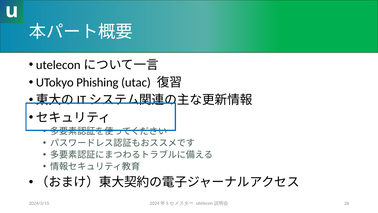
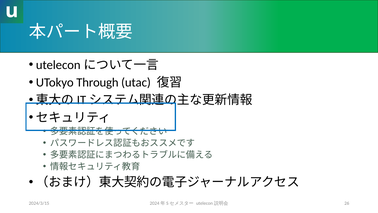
Phishing: Phishing -> Through
